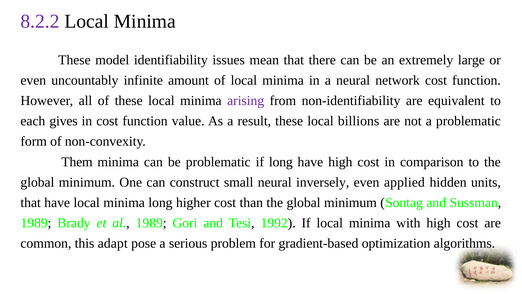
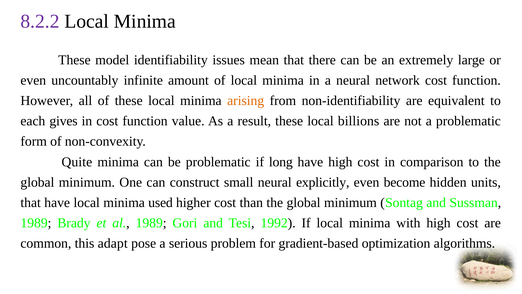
arising colour: purple -> orange
Them: Them -> Quite
inversely: inversely -> explicitly
applied: applied -> become
minima long: long -> used
